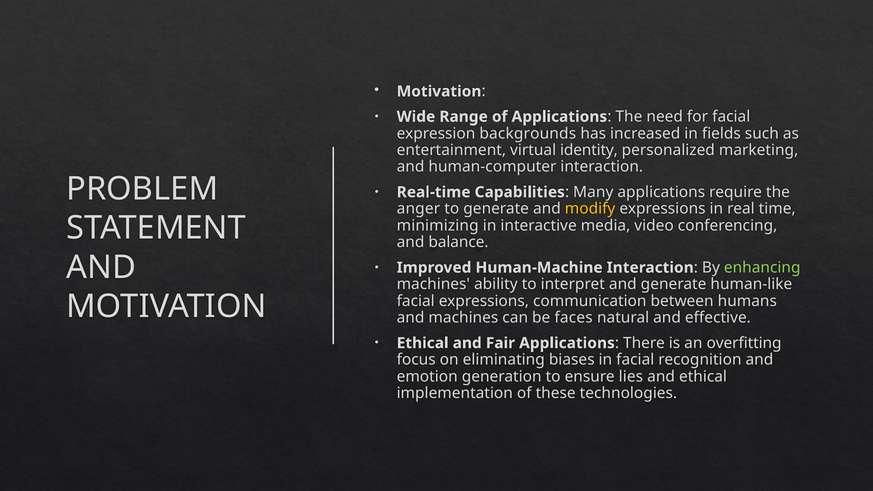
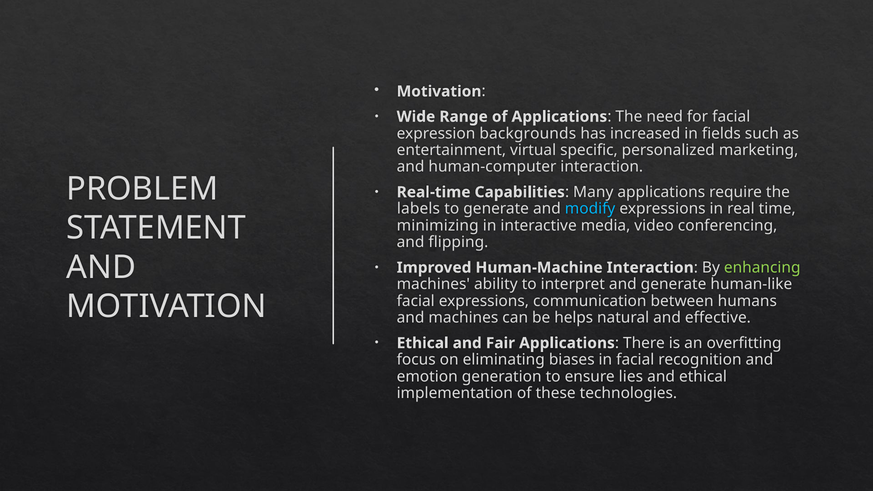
identity: identity -> specific
anger: anger -> labels
modify colour: yellow -> light blue
balance: balance -> flipping
faces: faces -> helps
